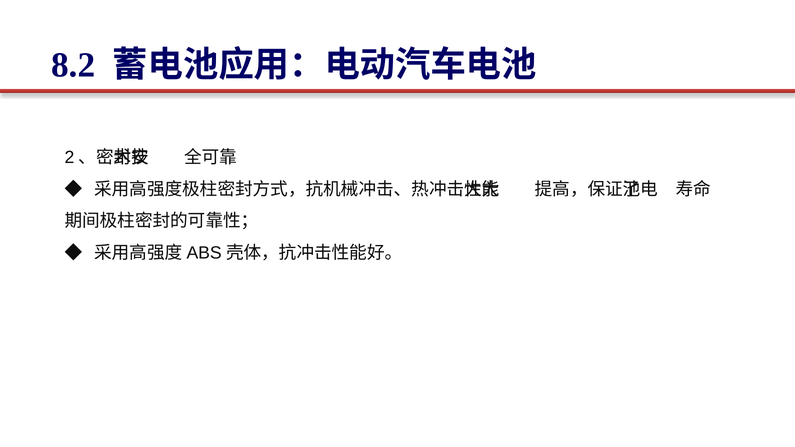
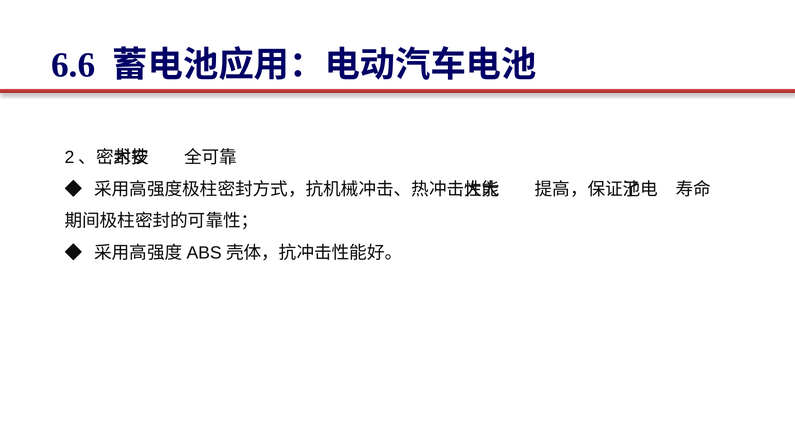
8.2: 8.2 -> 6.6
